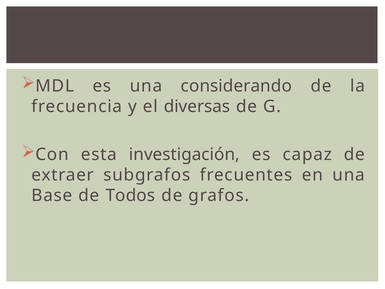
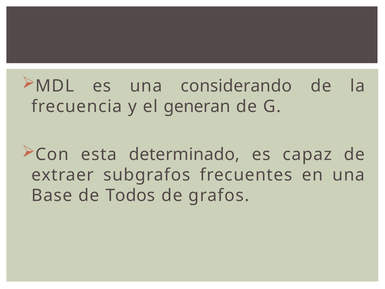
diversas: diversas -> generan
investigación: investigación -> determinado
